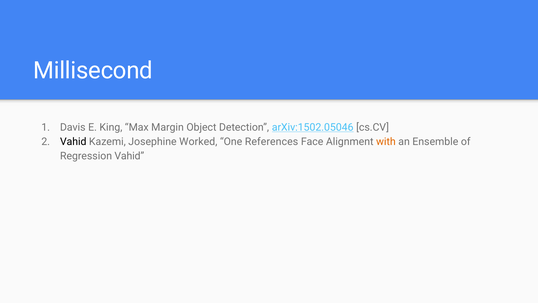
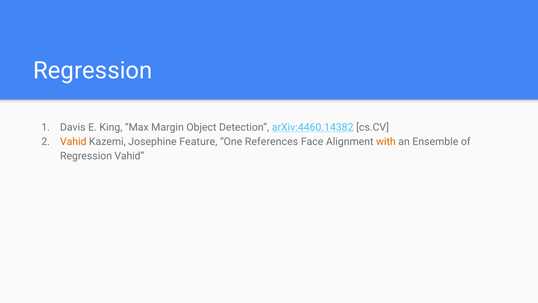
Millisecond at (93, 71): Millisecond -> Regression
arXiv:1502.05046: arXiv:1502.05046 -> arXiv:4460.14382
Vahid at (73, 142) colour: black -> orange
Worked: Worked -> Feature
